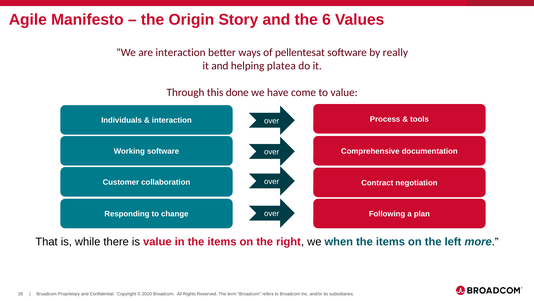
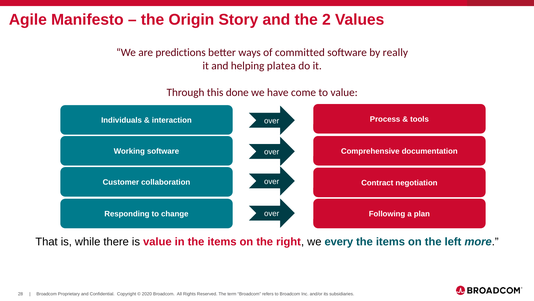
6: 6 -> 2
are interaction: interaction -> predictions
pellentesat: pellentesat -> committed
when: when -> every
